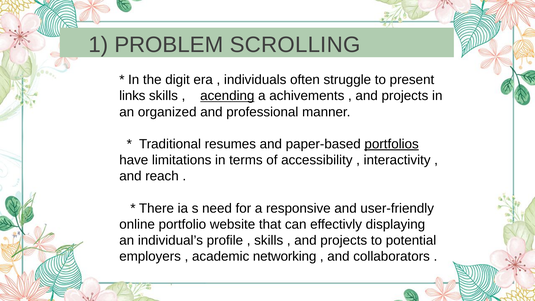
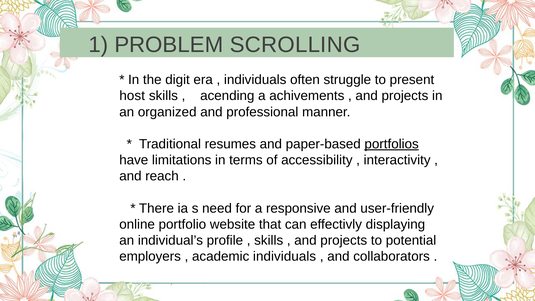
links: links -> host
acending underline: present -> none
academic networking: networking -> individuals
